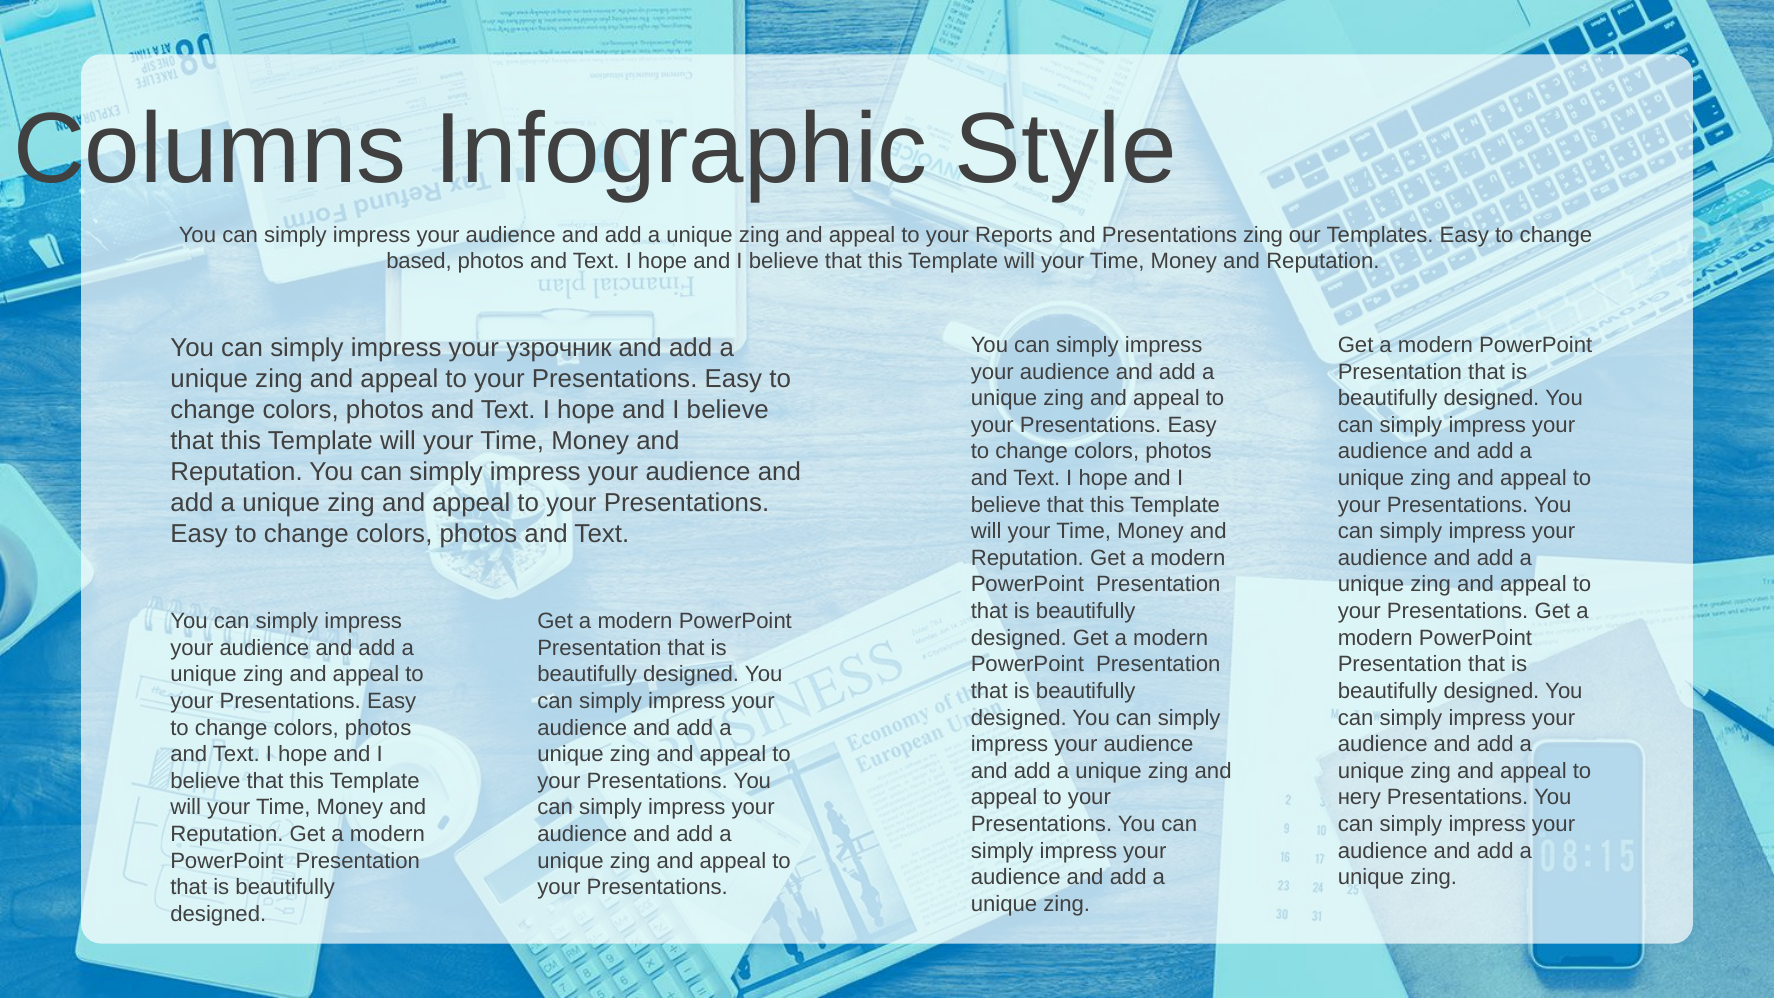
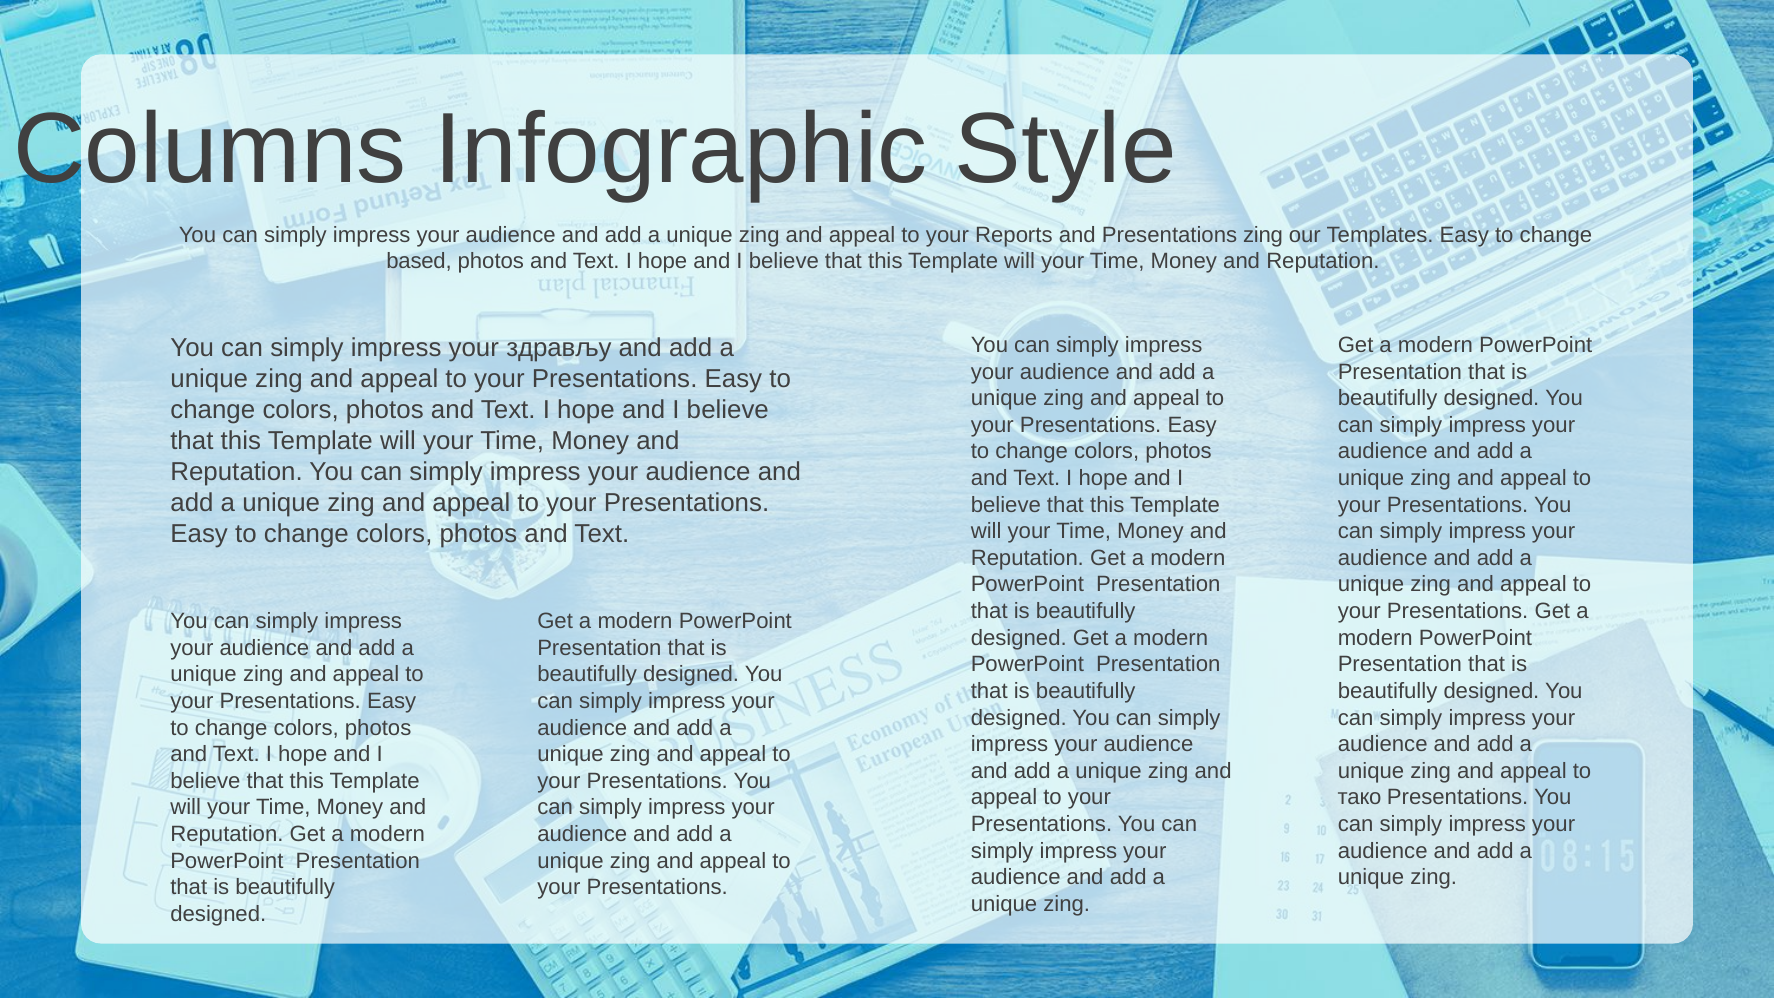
узрочник: узрочник -> здрављу
негу: негу -> тако
